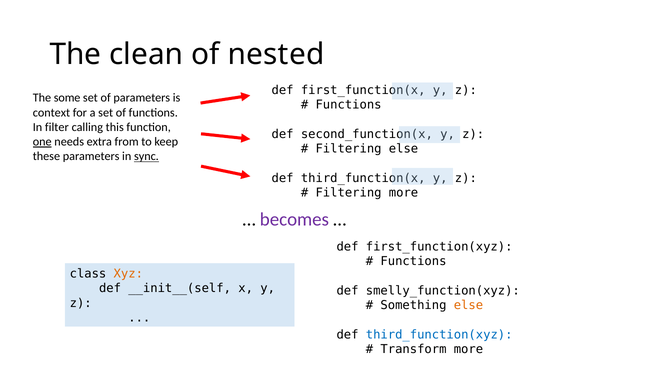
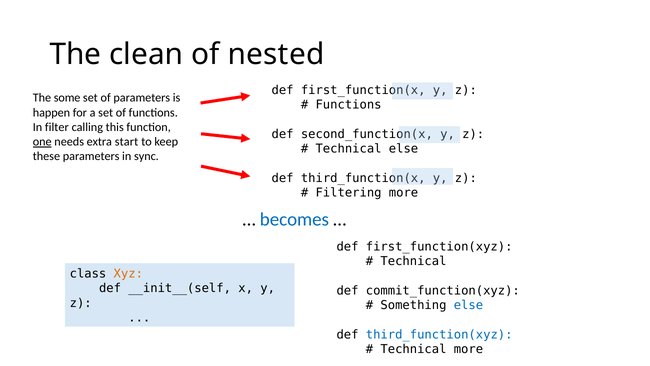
context: context -> happen
from: from -> start
Filtering at (349, 149): Filtering -> Technical
sync underline: present -> none
becomes colour: purple -> blue
Functions at (413, 261): Functions -> Technical
smelly_function(xyz: smelly_function(xyz -> commit_function(xyz
else at (468, 305) colour: orange -> blue
Transform at (413, 349): Transform -> Technical
